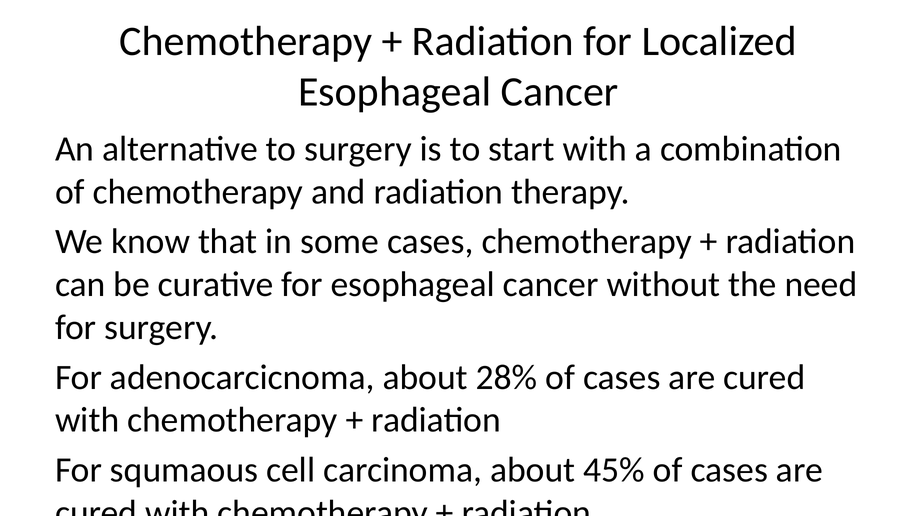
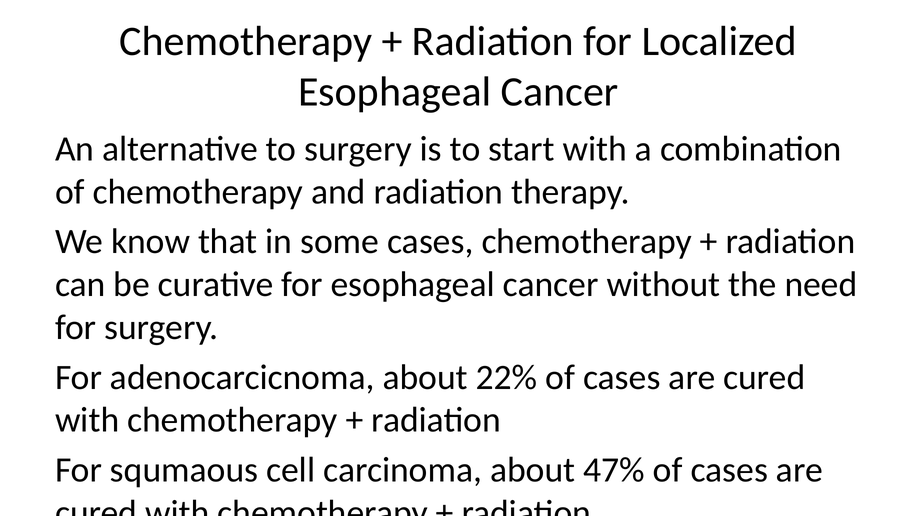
28%: 28% -> 22%
45%: 45% -> 47%
